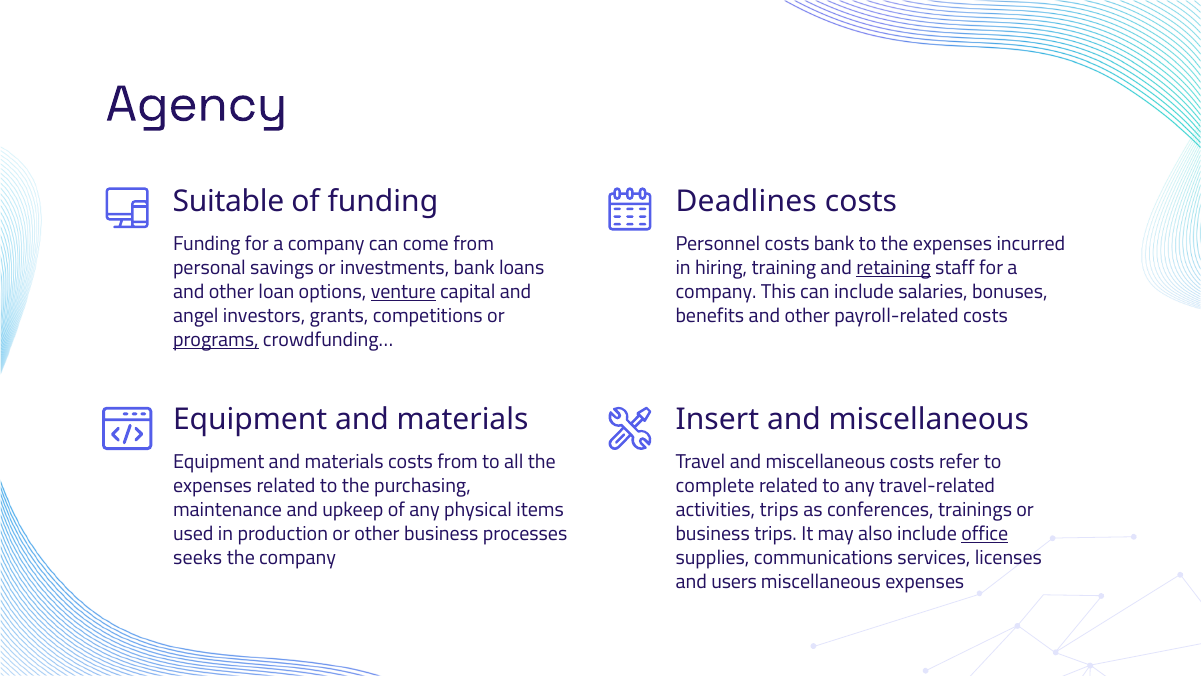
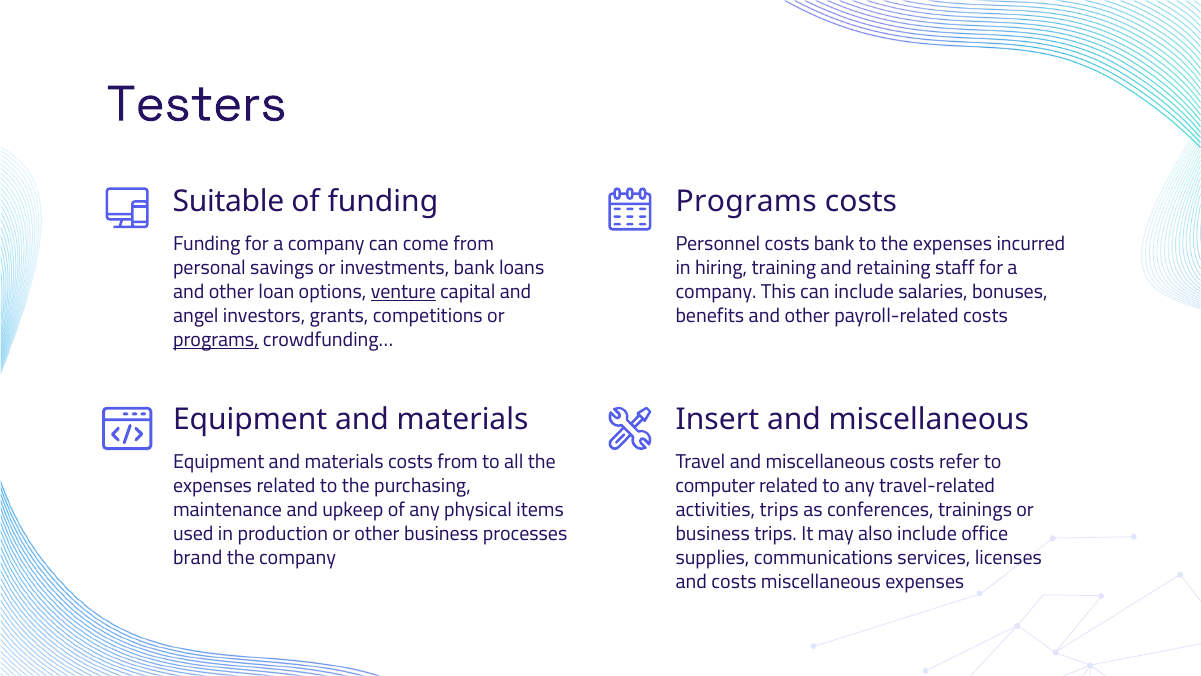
Agency: Agency -> Testers
funding Deadlines: Deadlines -> Programs
retaining underline: present -> none
complete: complete -> computer
office underline: present -> none
seeks: seeks -> brand
and users: users -> costs
